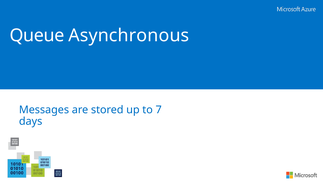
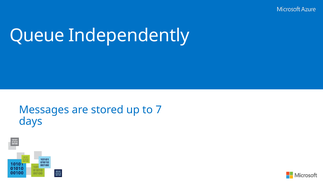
Asynchronous: Asynchronous -> Independently
